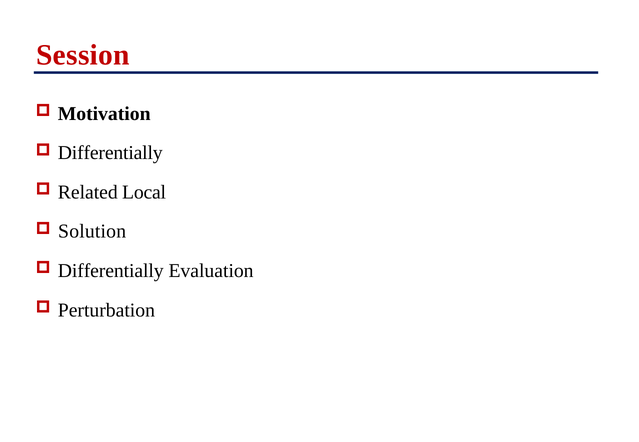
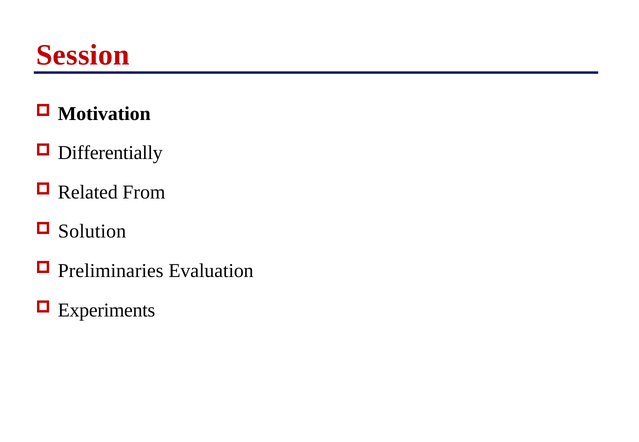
Local: Local -> From
Differentially at (111, 271): Differentially -> Preliminaries
Perturbation: Perturbation -> Experiments
